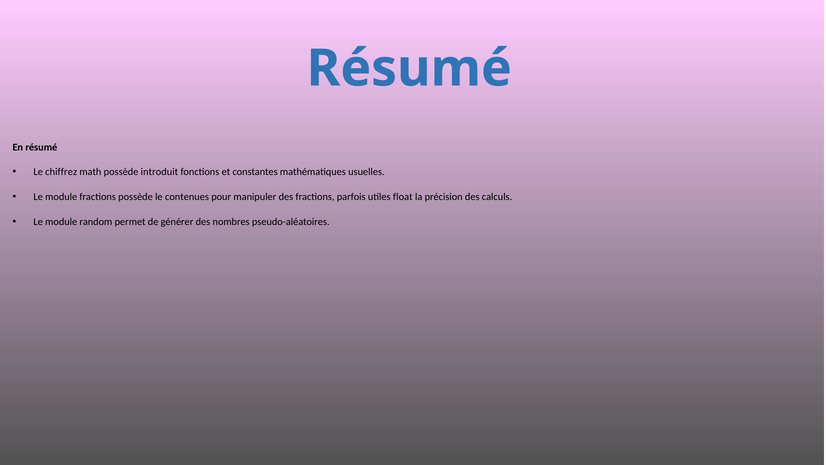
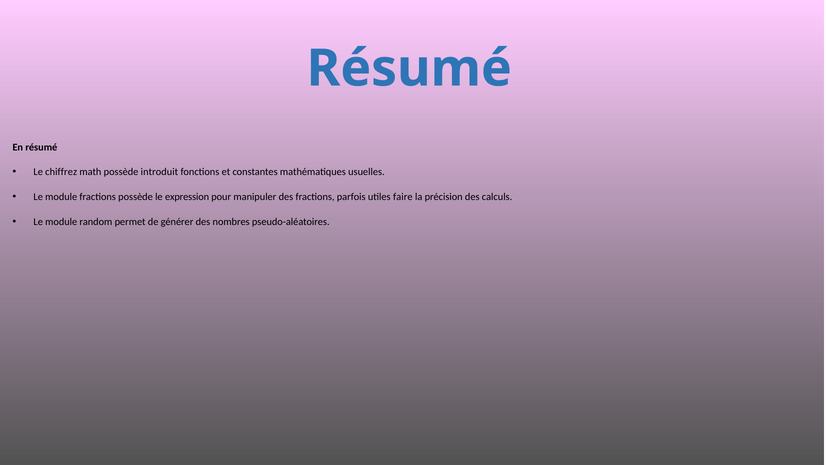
contenues: contenues -> expression
float: float -> faire
